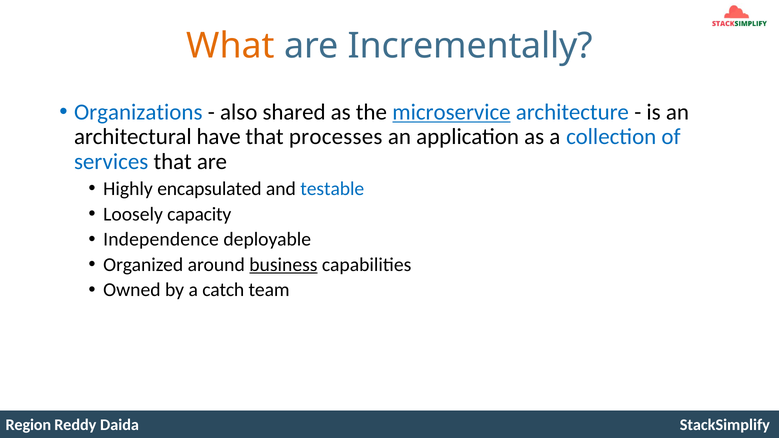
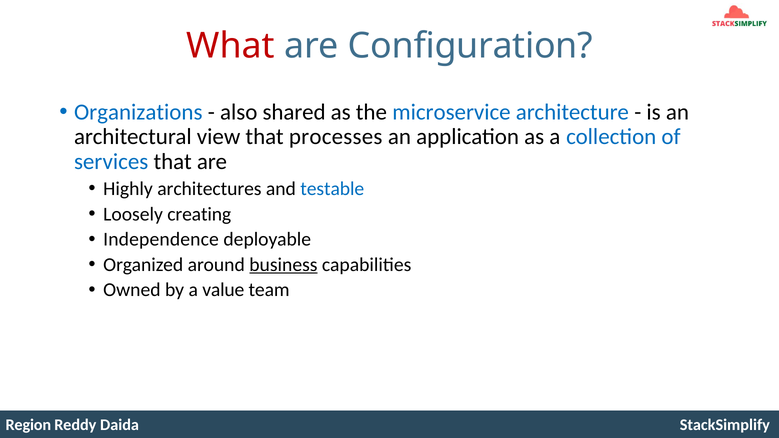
What colour: orange -> red
Incrementally: Incrementally -> Configuration
microservice underline: present -> none
have: have -> view
encapsulated: encapsulated -> architectures
capacity: capacity -> creating
catch: catch -> value
